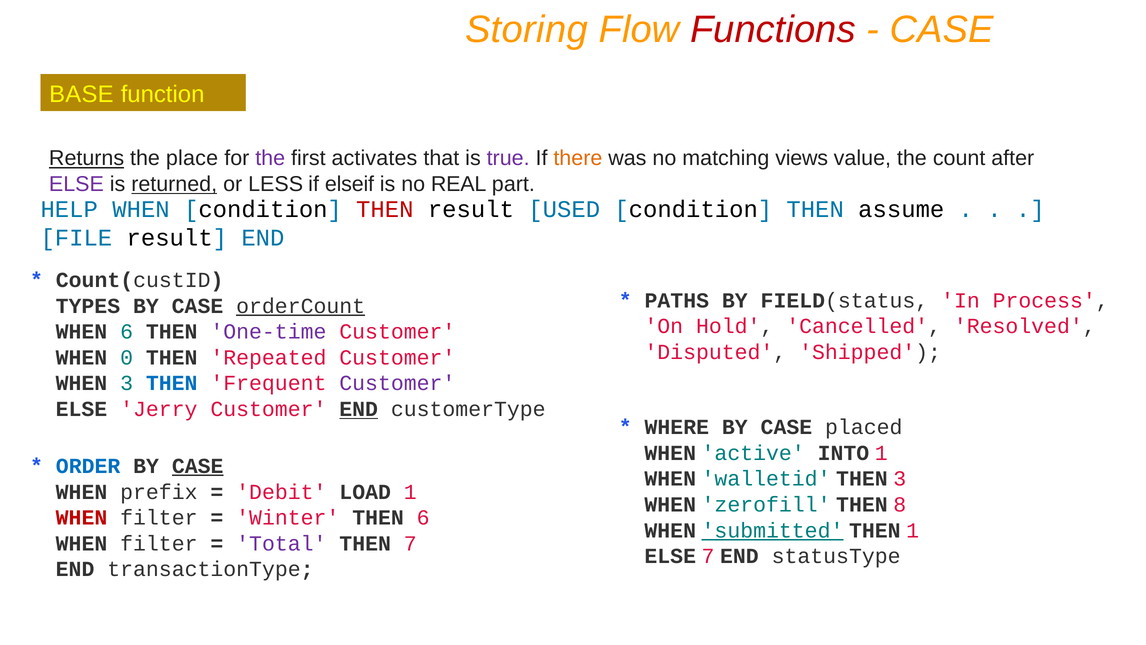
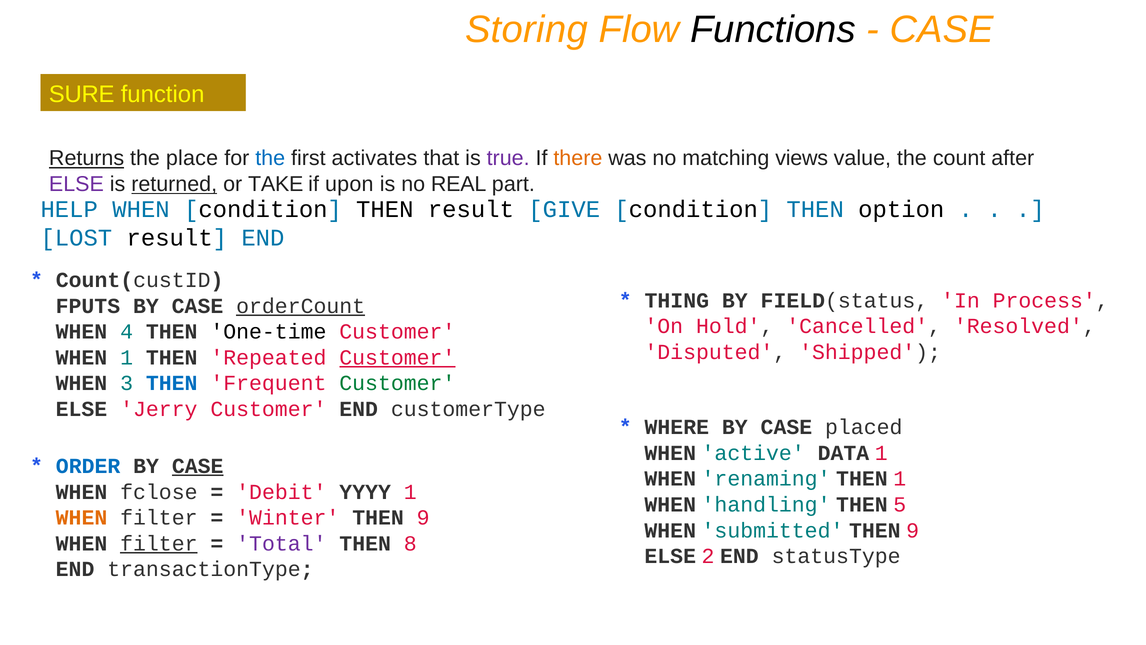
Functions colour: red -> black
BASE: BASE -> SURE
the at (270, 158) colour: purple -> blue
LESS: LESS -> TAKE
elseif: elseif -> upon
THEN at (385, 209) colour: red -> black
USED: USED -> GIVE
assume: assume -> option
FILE: FILE -> LOST
PATHS: PATHS -> THING
TYPES: TYPES -> FPUTS
WHEN 6: 6 -> 4
One-time colour: purple -> black
WHEN 0: 0 -> 1
Customer at (397, 357) underline: none -> present
Customer at (397, 383) colour: purple -> green
END at (359, 409) underline: present -> none
INTO: INTO -> DATA
walletid: walletid -> renaming
THEN 3: 3 -> 1
prefix: prefix -> fclose
LOAD: LOAD -> YYYY
zerofill: zerofill -> handling
8: 8 -> 5
WHEN at (82, 517) colour: red -> orange
6 at (423, 517): 6 -> 9
submitted underline: present -> none
1 at (913, 530): 1 -> 9
filter at (159, 543) underline: none -> present
THEN 7: 7 -> 8
ELSE 7: 7 -> 2
